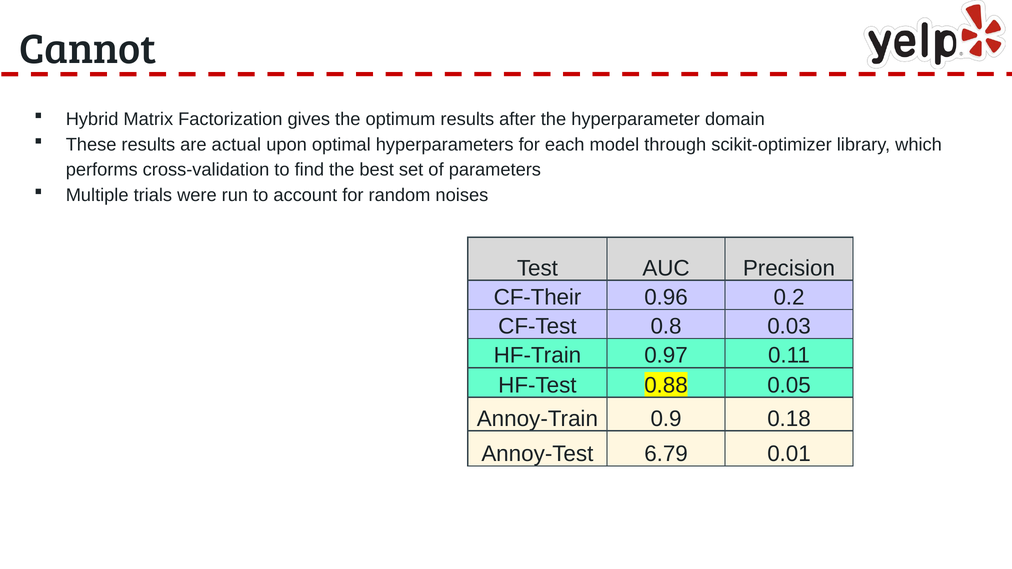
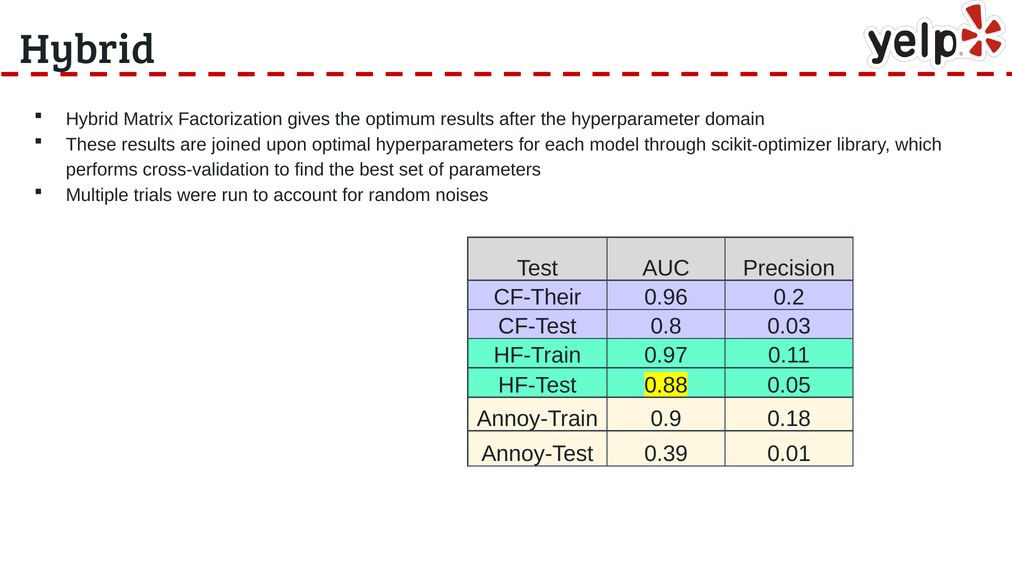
Cannot at (88, 49): Cannot -> Hybrid
actual: actual -> joined
6.79: 6.79 -> 0.39
